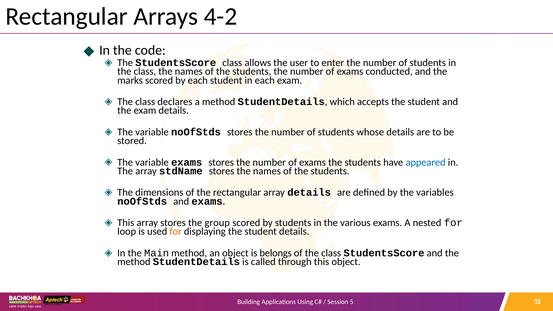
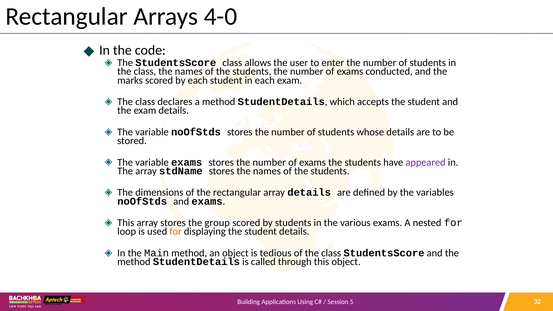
4-2: 4-2 -> 4-0
appeared colour: blue -> purple
belongs: belongs -> tedious
